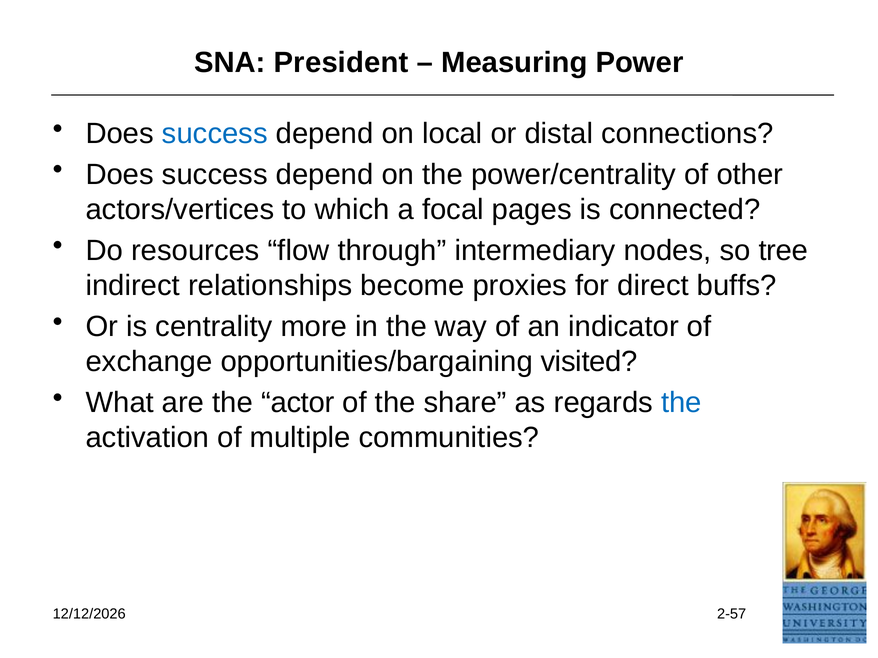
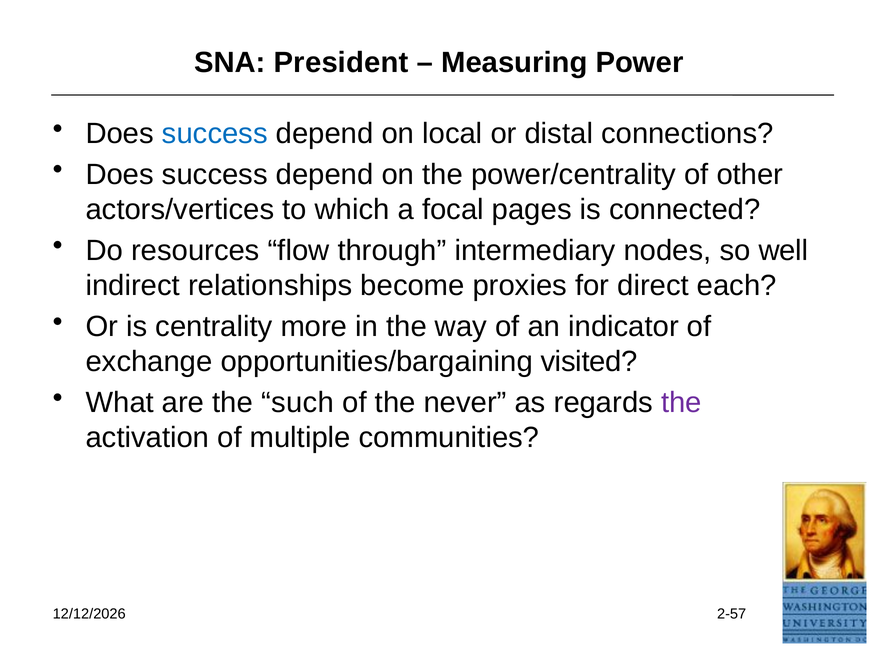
tree: tree -> well
buffs: buffs -> each
actor: actor -> such
share: share -> never
the at (681, 403) colour: blue -> purple
